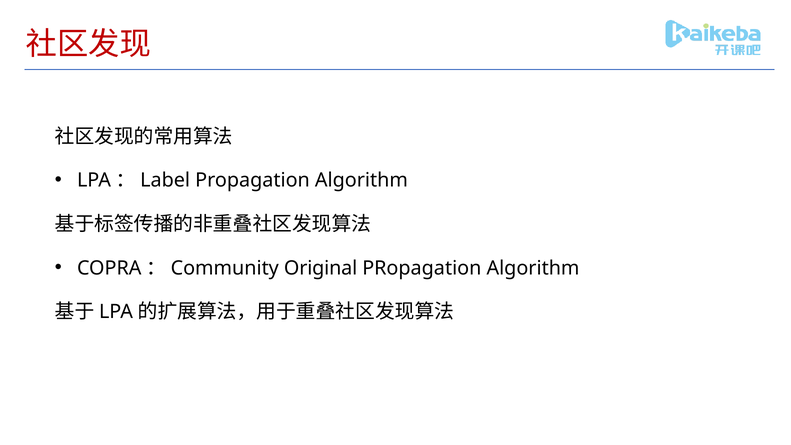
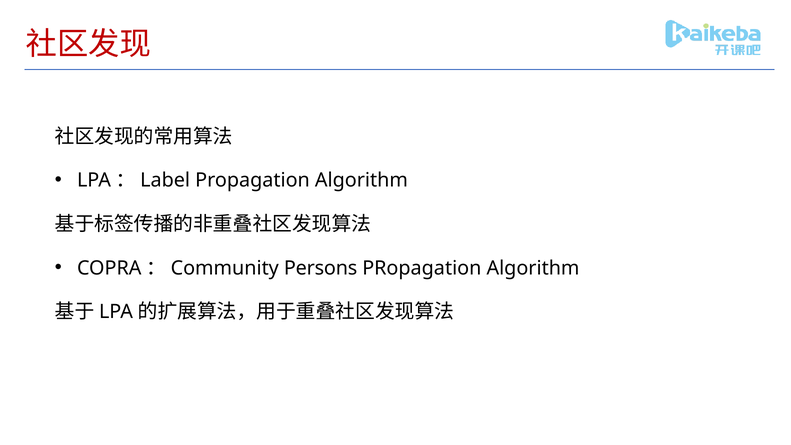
Original: Original -> Persons
